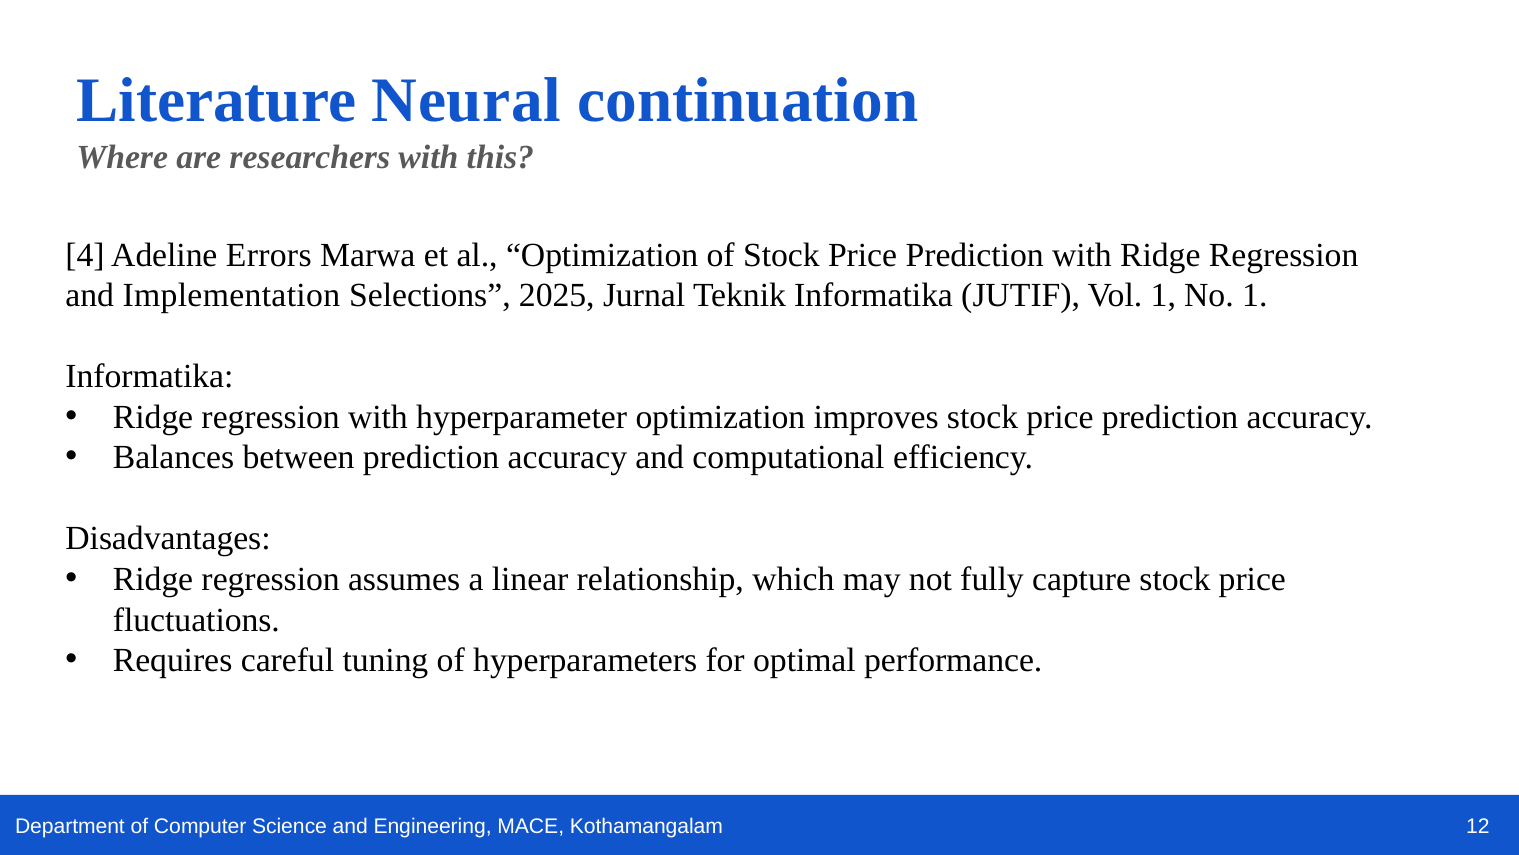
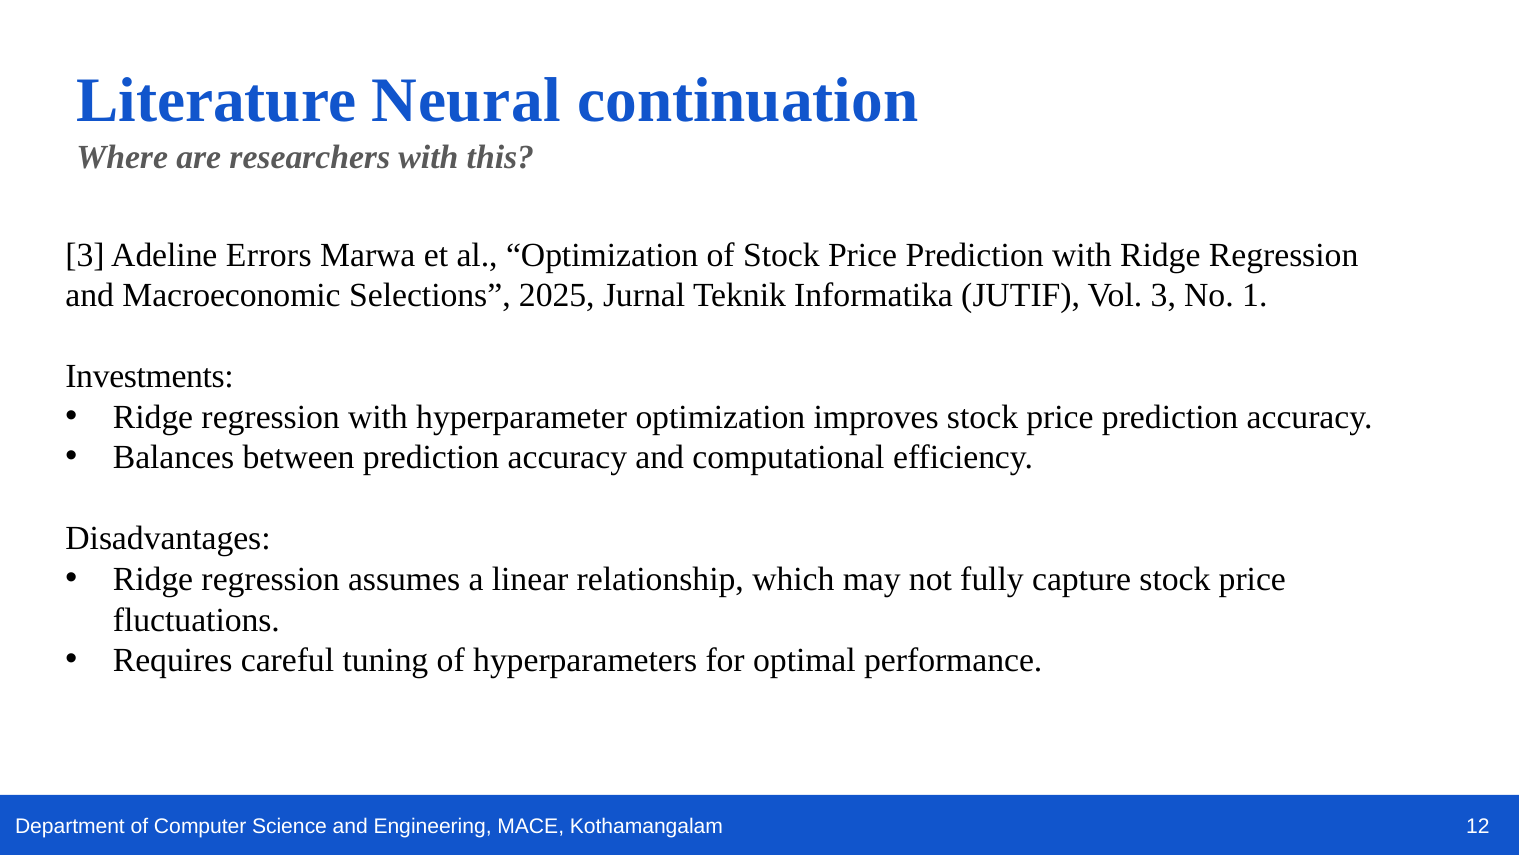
4 at (85, 255): 4 -> 3
Implementation: Implementation -> Macroeconomic
Vol 1: 1 -> 3
Informatika at (149, 377): Informatika -> Investments
